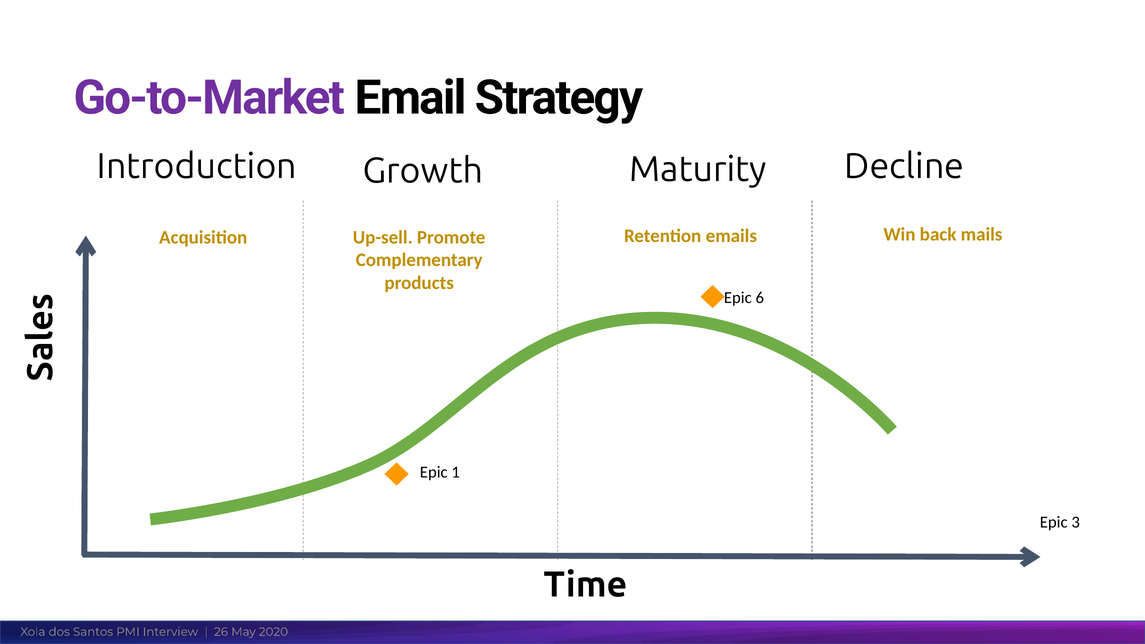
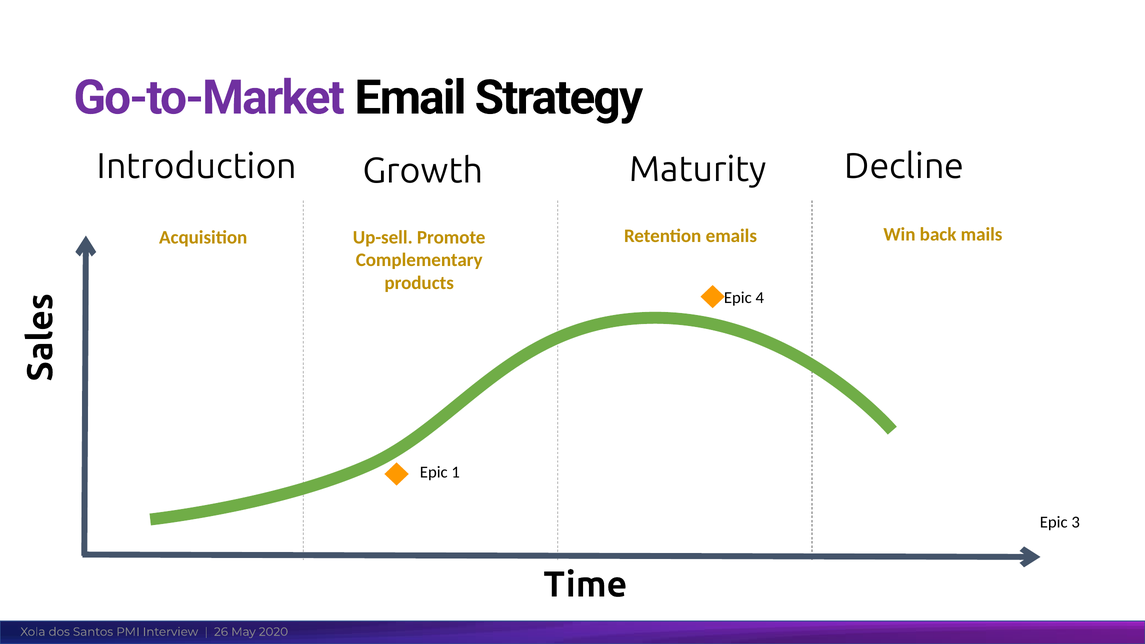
6: 6 -> 4
